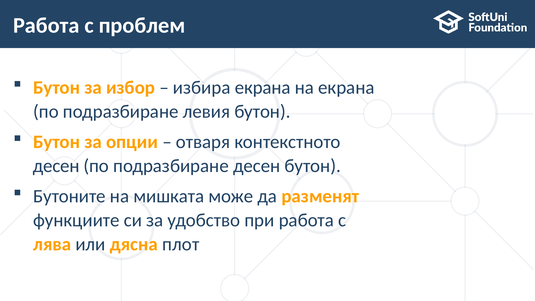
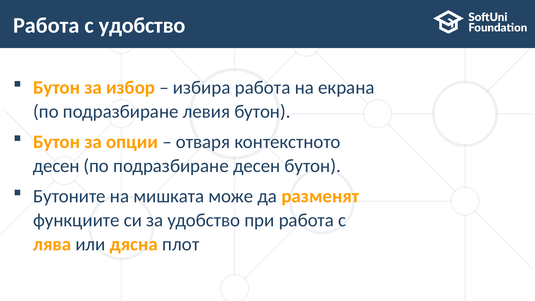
с проблем: проблем -> удобство
избира екрана: екрана -> работа
